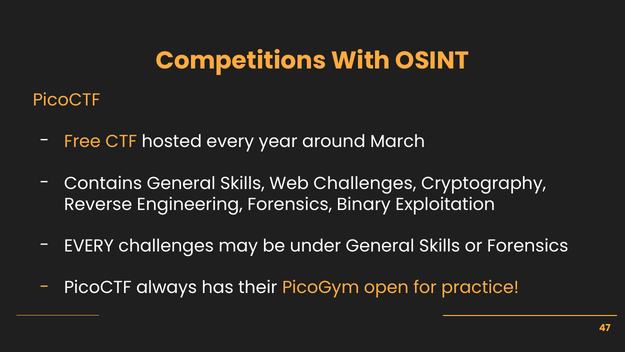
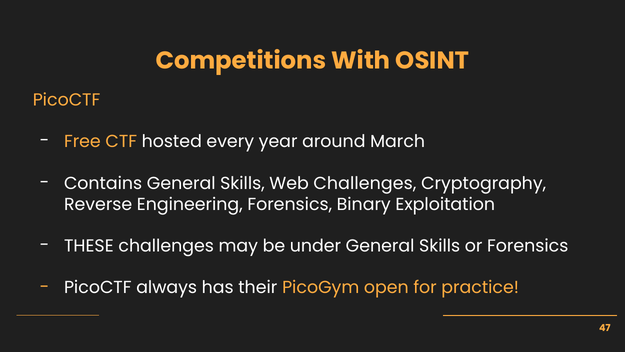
EVERY at (89, 246): EVERY -> THESE
